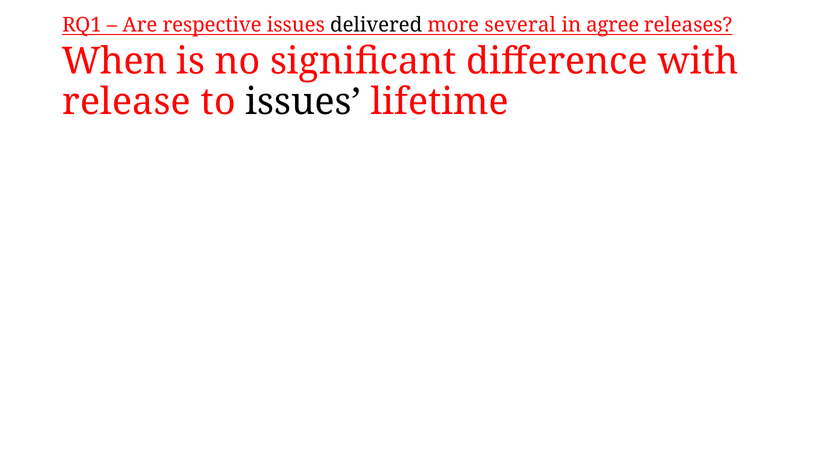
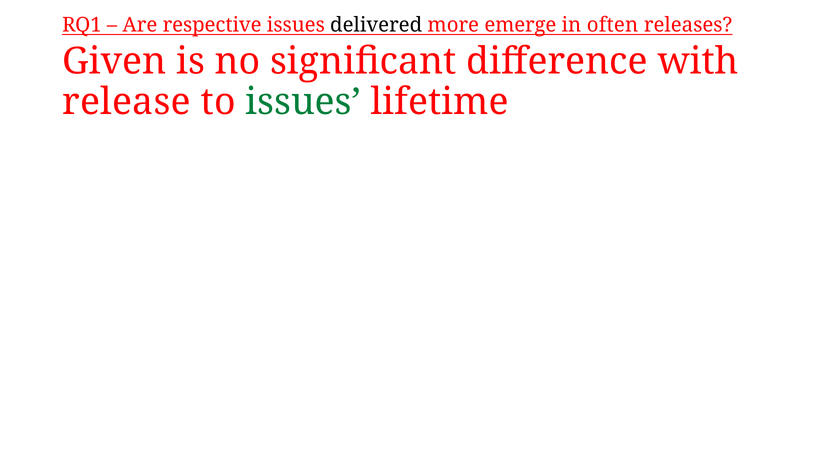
several: several -> emerge
agree: agree -> often
When: When -> Given
issues at (303, 102) colour: black -> green
